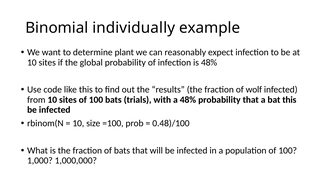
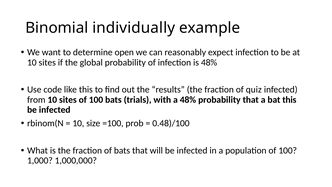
plant: plant -> open
wolf: wolf -> quiz
